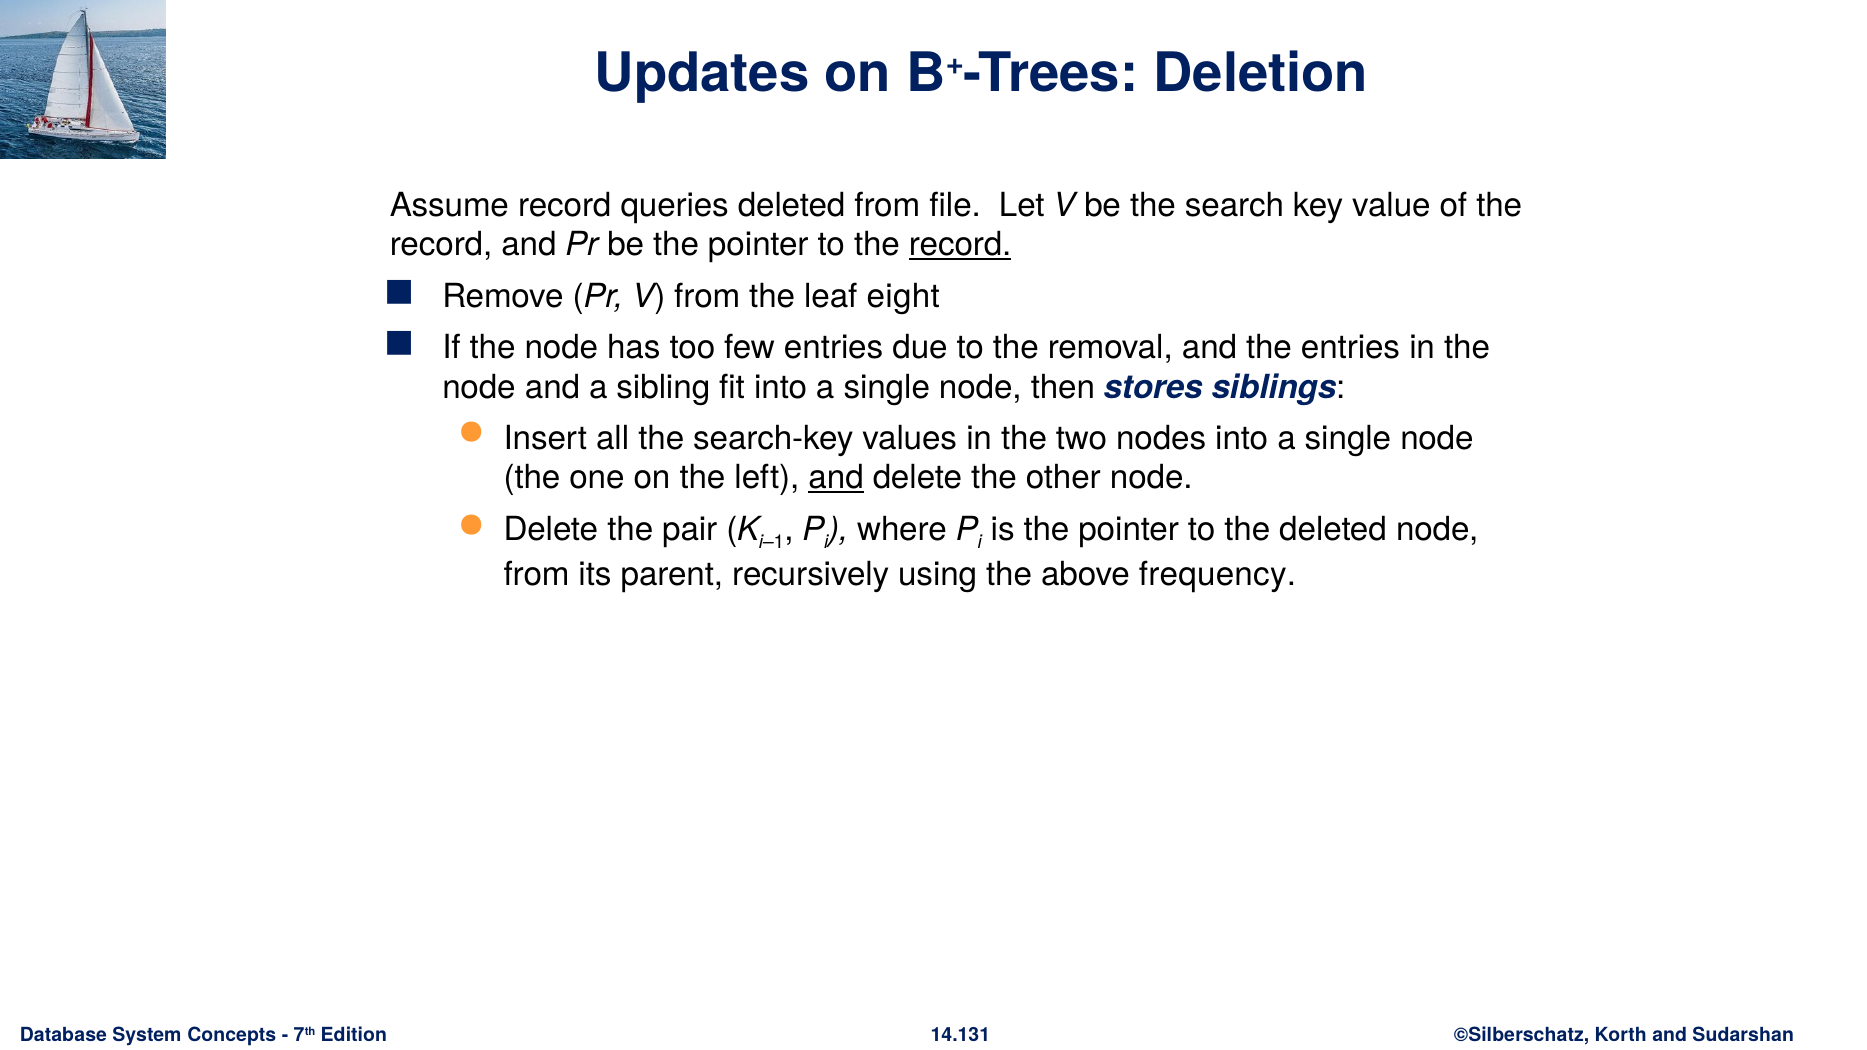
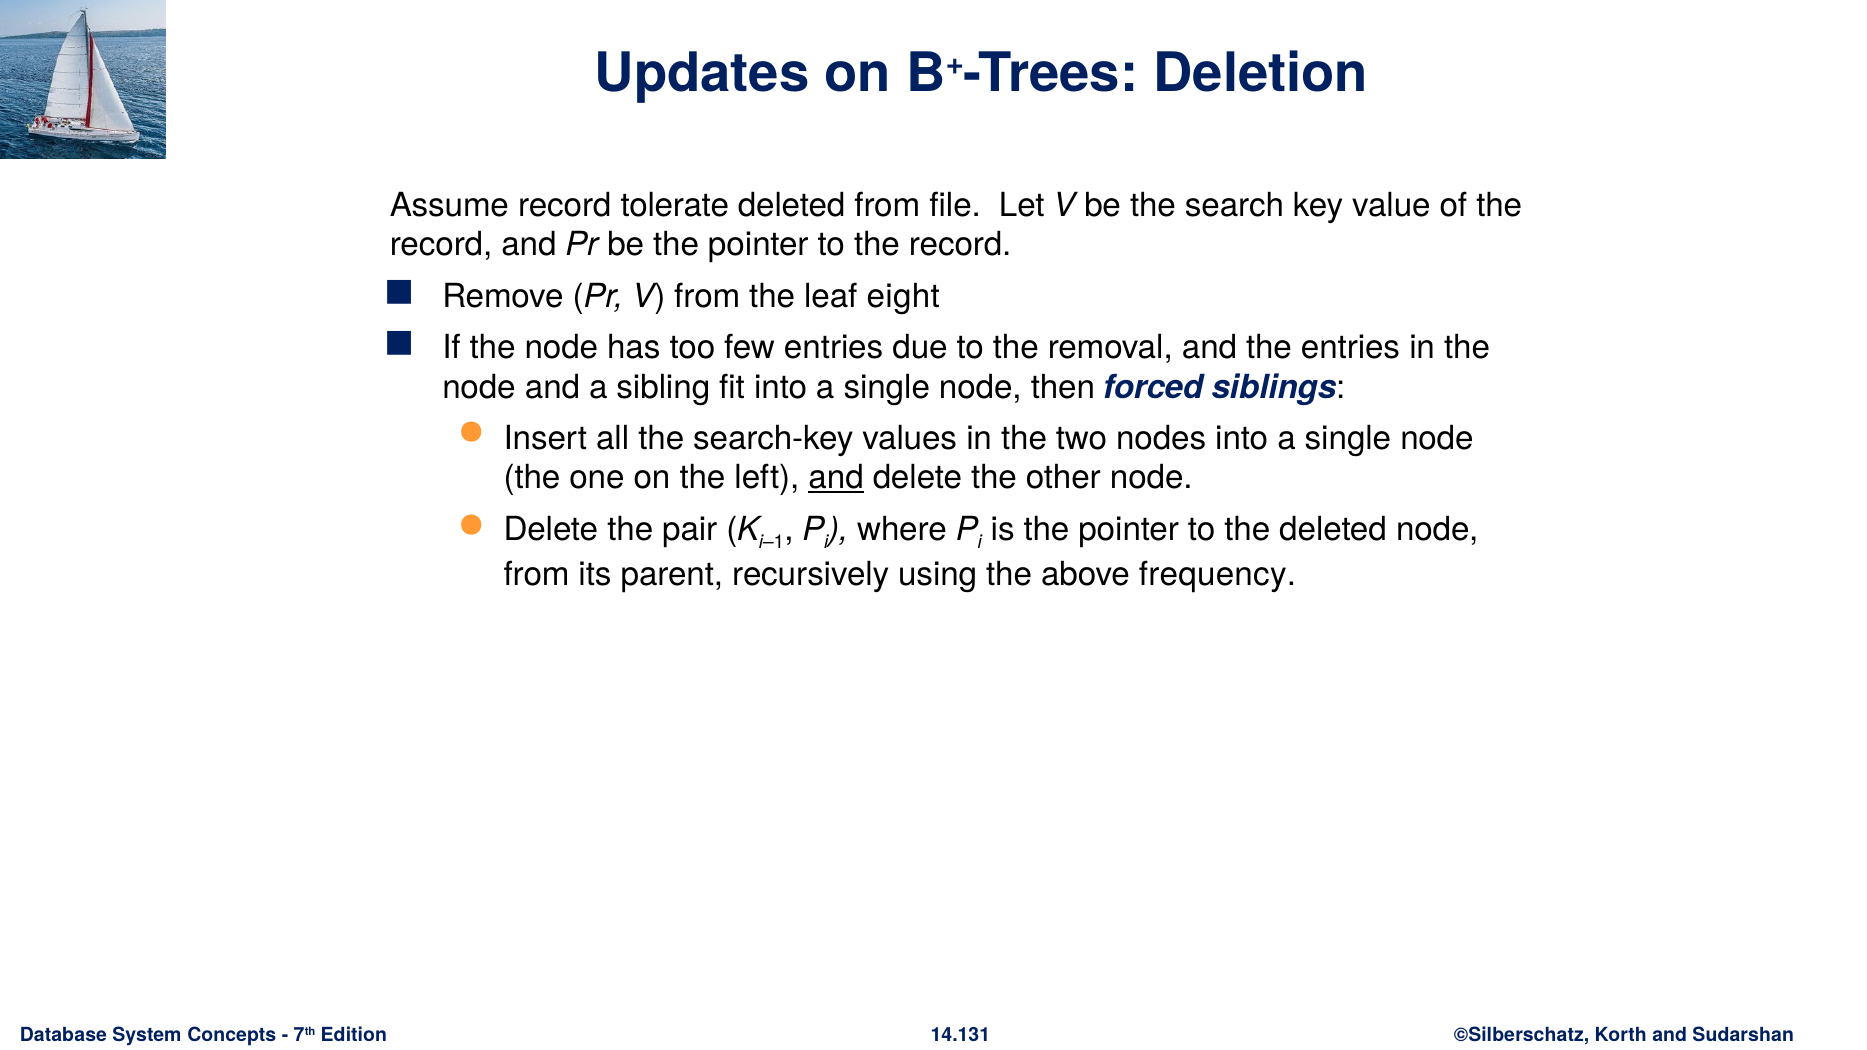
queries: queries -> tolerate
record at (960, 245) underline: present -> none
stores: stores -> forced
